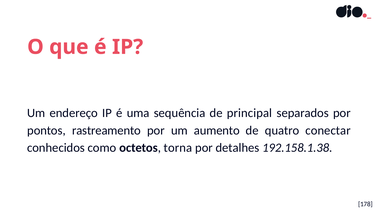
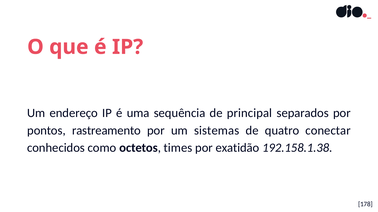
aumento: aumento -> sistemas
torna: torna -> times
detalhes: detalhes -> exatidão
